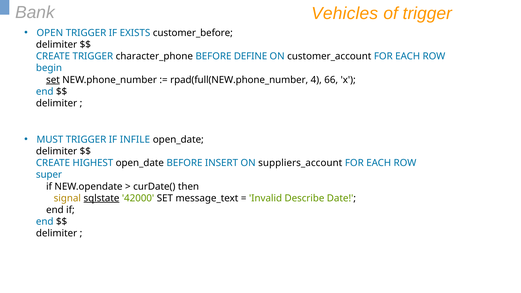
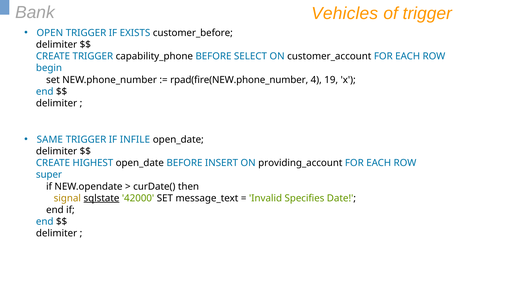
character_phone: character_phone -> capability_phone
DEFINE: DEFINE -> SELECT
set at (53, 80) underline: present -> none
rpad(full(NEW.phone_number: rpad(full(NEW.phone_number -> rpad(fire(NEW.phone_number
66: 66 -> 19
MUST: MUST -> SAME
suppliers_account: suppliers_account -> providing_account
Describe: Describe -> Specifies
